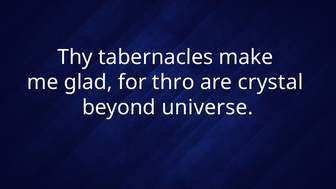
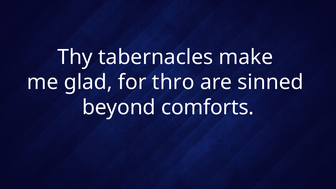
crystal: crystal -> sinned
universe: universe -> comforts
